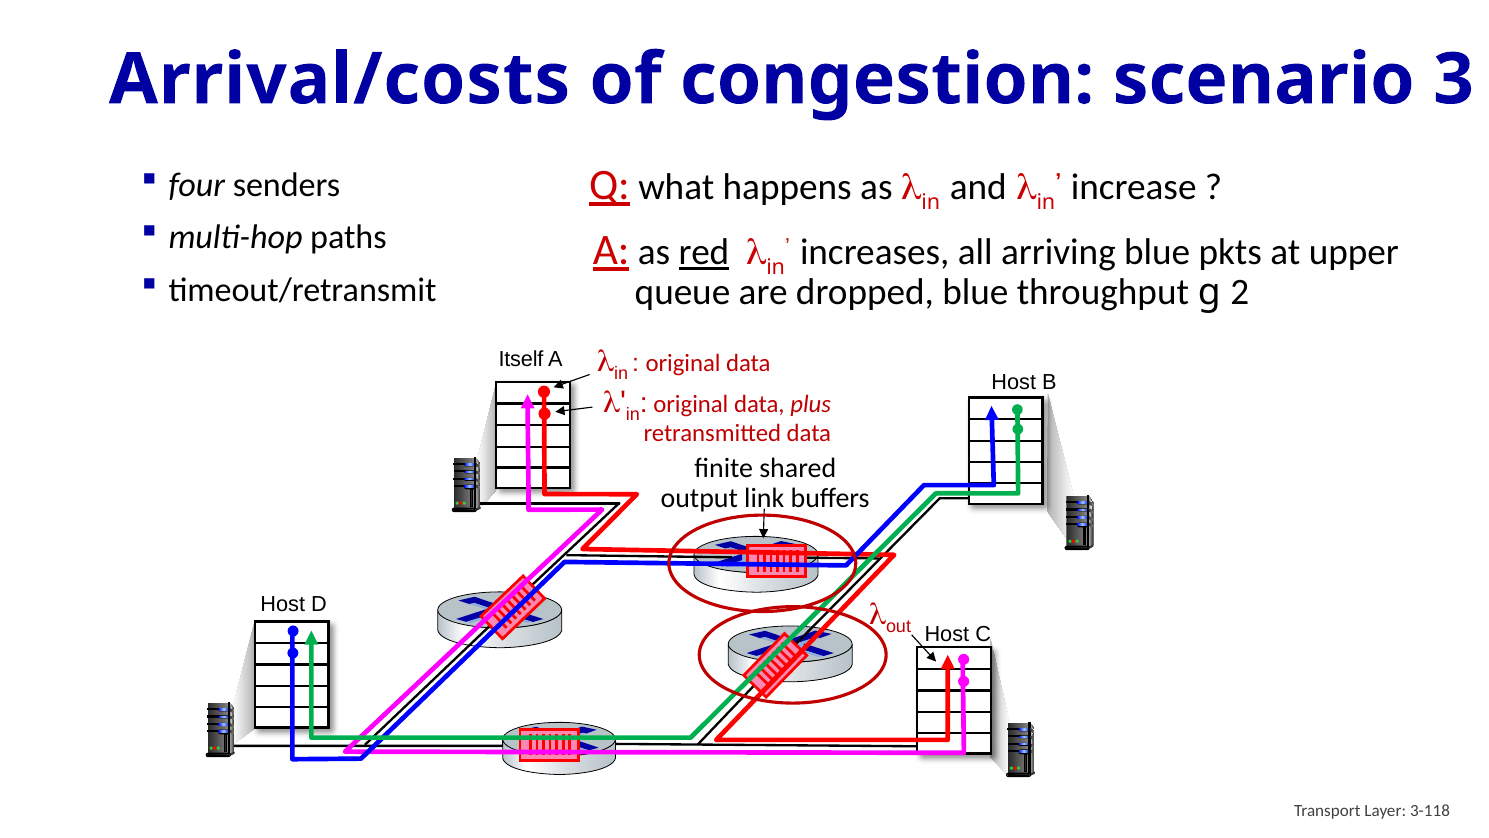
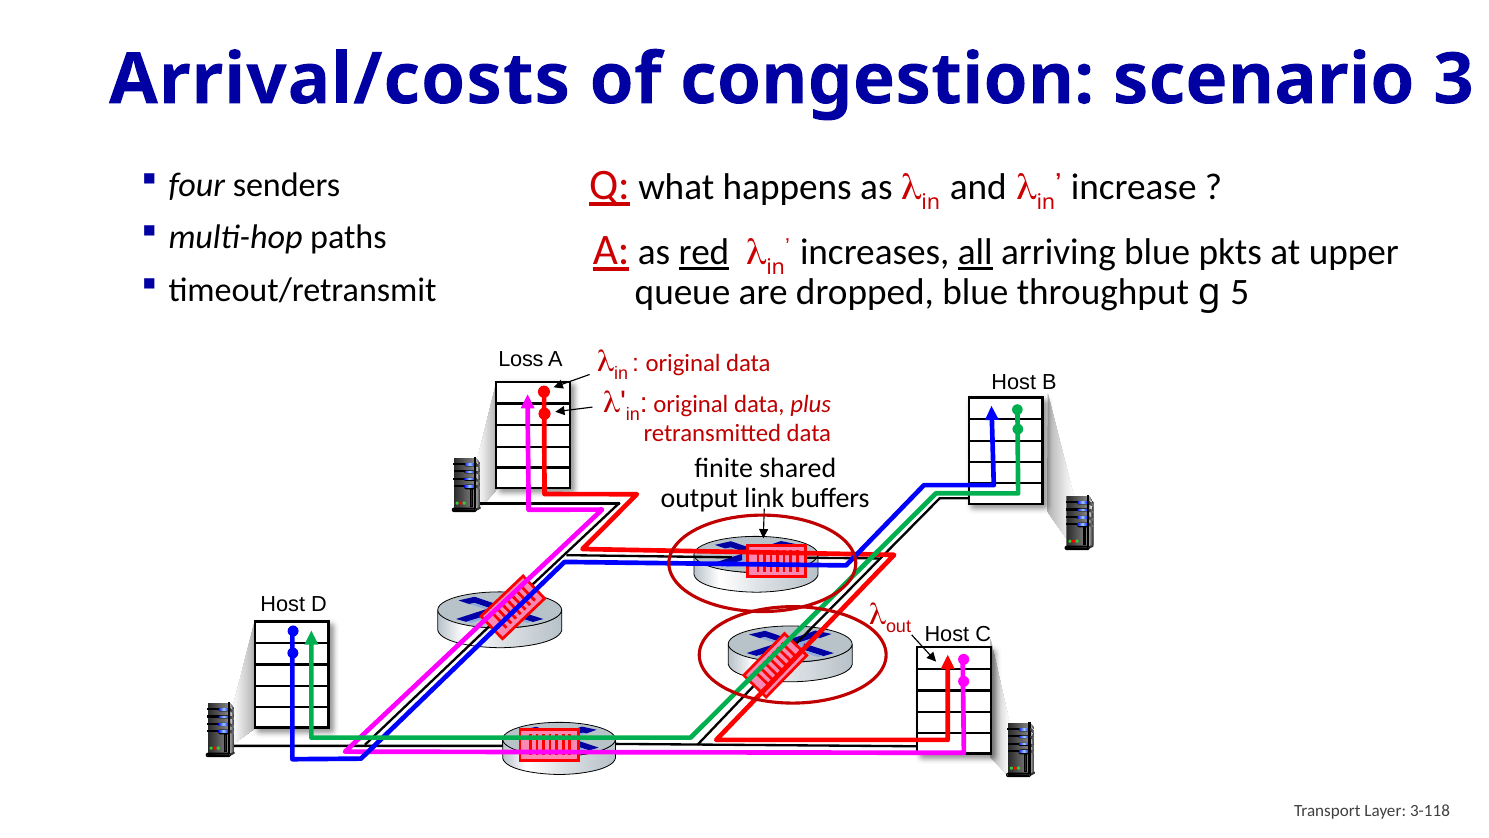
all underline: none -> present
2: 2 -> 5
Itself: Itself -> Loss
